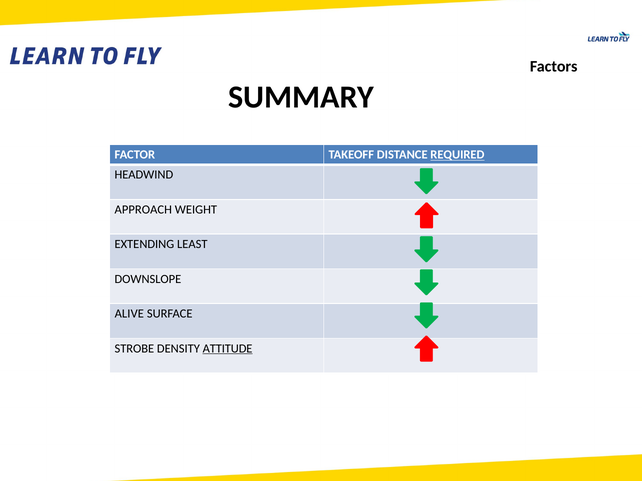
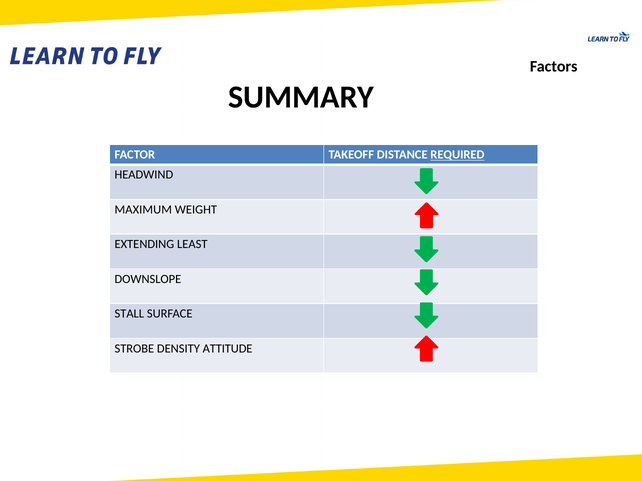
APPROACH: APPROACH -> MAXIMUM
ALIVE: ALIVE -> STALL
ATTITUDE underline: present -> none
